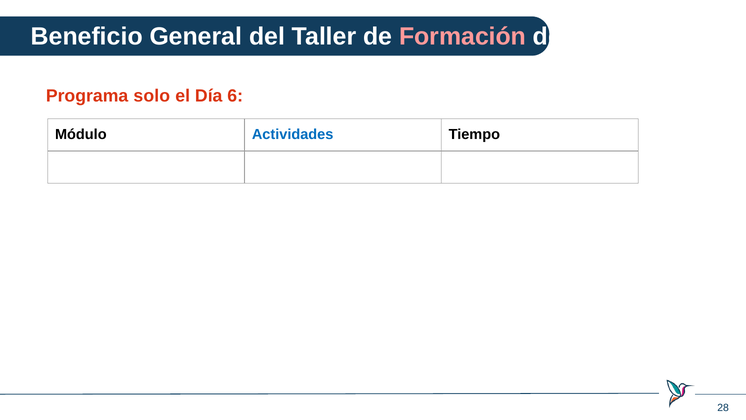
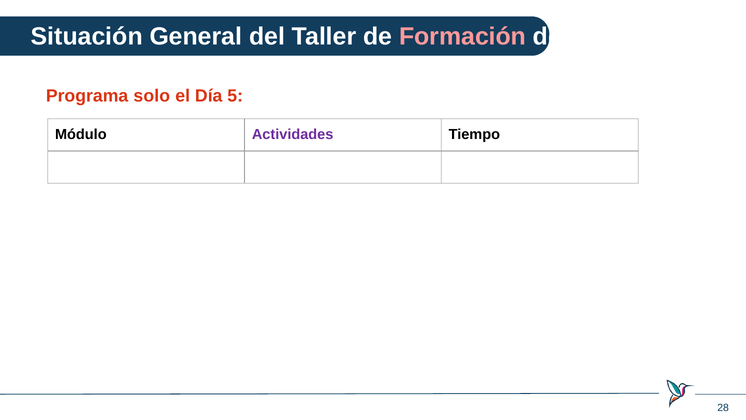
Beneficio: Beneficio -> Situación
6: 6 -> 5
Actividades colour: blue -> purple
